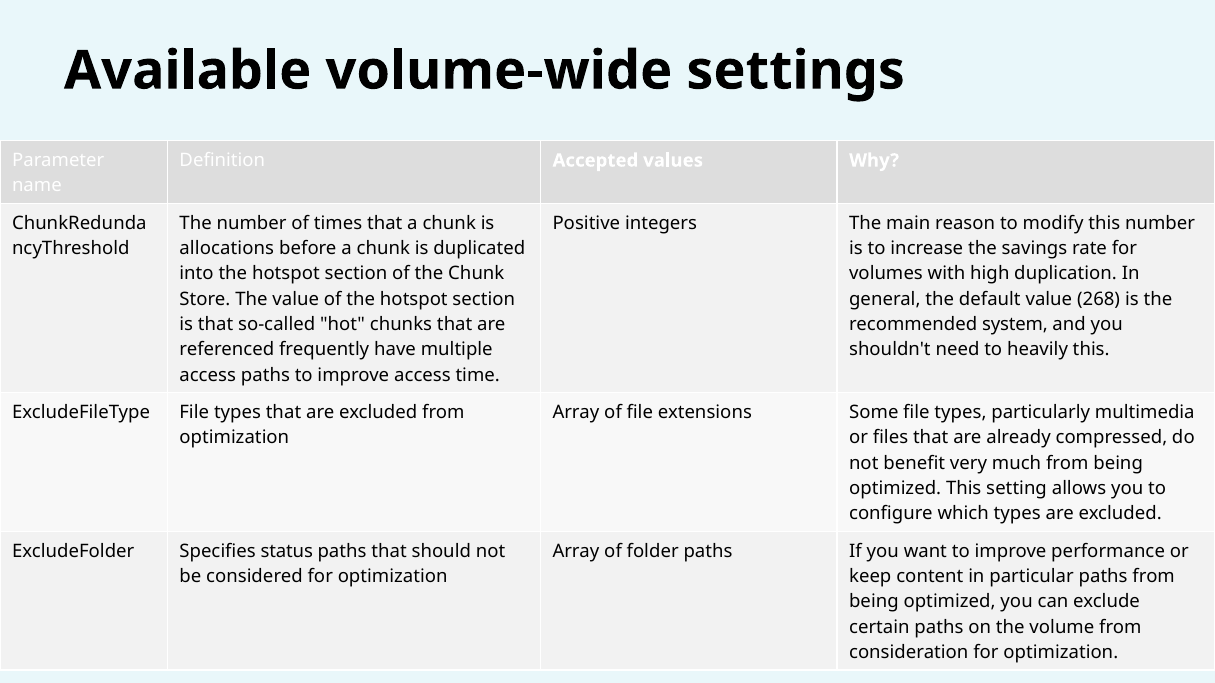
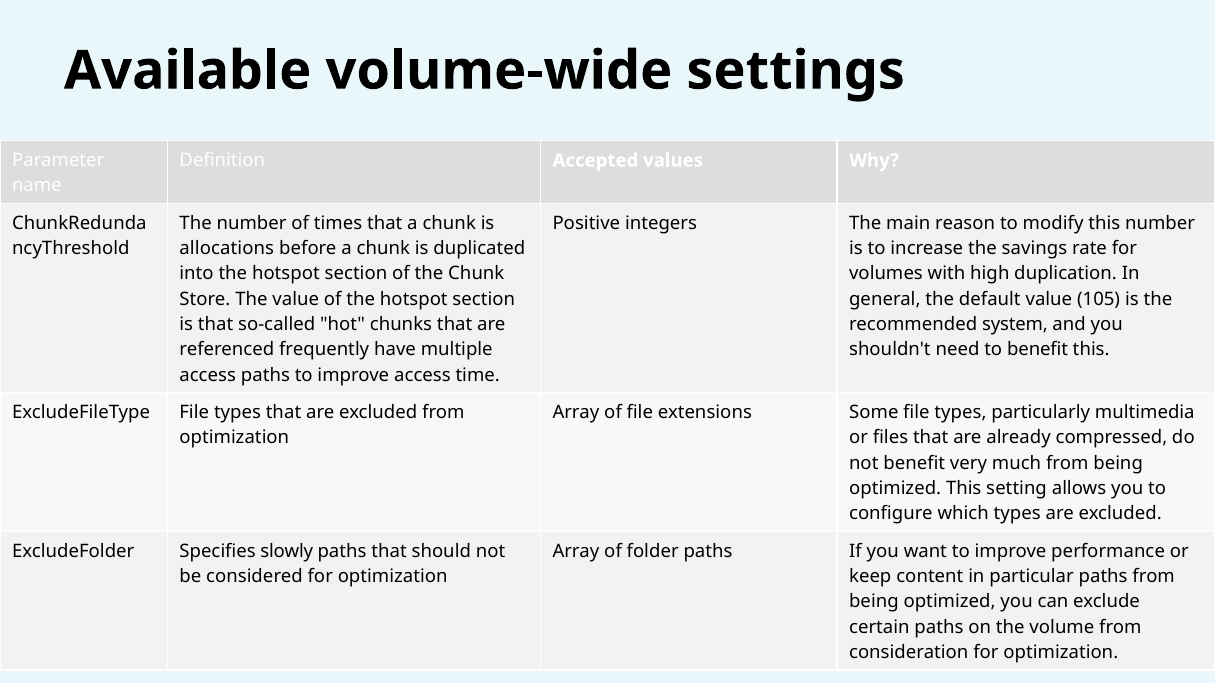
268: 268 -> 105
to heavily: heavily -> benefit
status: status -> slowly
